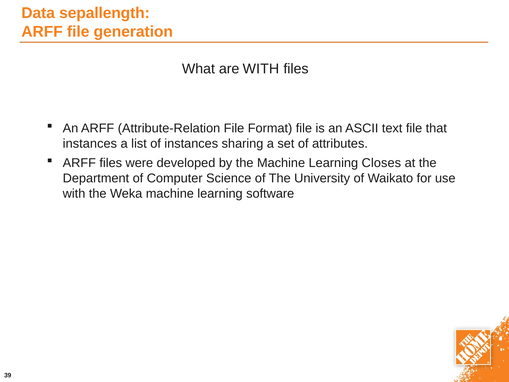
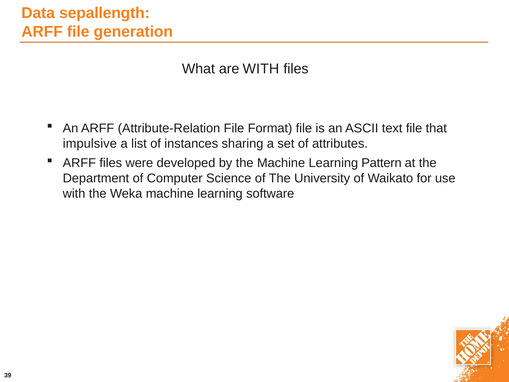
instances at (90, 143): instances -> impulsive
Closes: Closes -> Pattern
